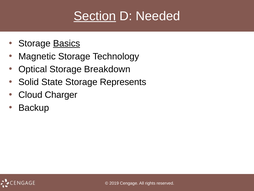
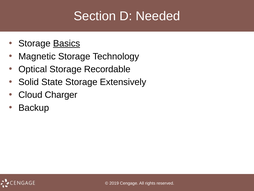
Section underline: present -> none
Breakdown: Breakdown -> Recordable
Represents: Represents -> Extensively
